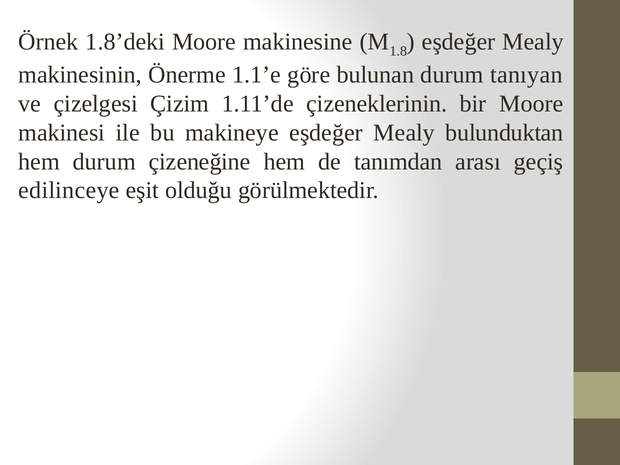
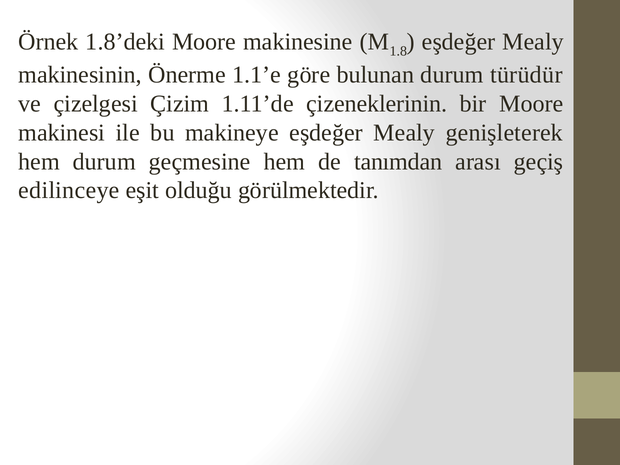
tanıyan: tanıyan -> türüdür
bulunduktan: bulunduktan -> genişleterek
çizeneğine: çizeneğine -> geçmesine
